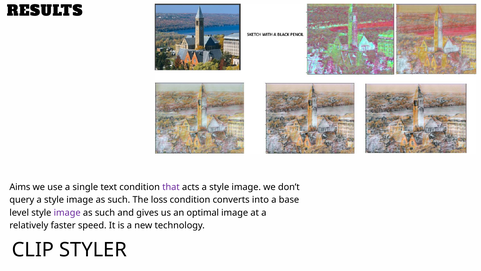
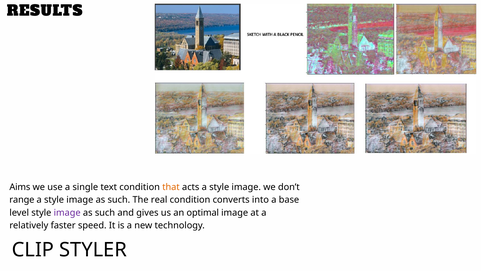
that colour: purple -> orange
query: query -> range
loss: loss -> real
